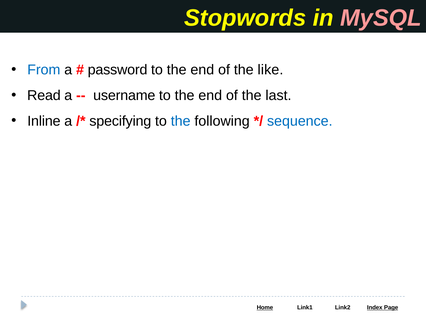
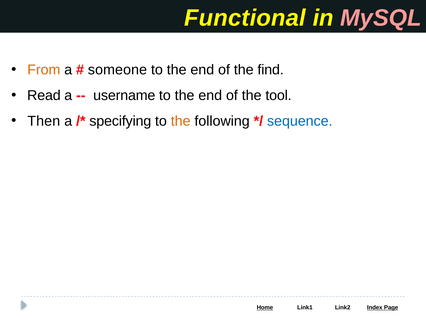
Stopwords: Stopwords -> Functional
From colour: blue -> orange
password: password -> someone
like: like -> find
last: last -> tool
Inline: Inline -> Then
the at (181, 121) colour: blue -> orange
